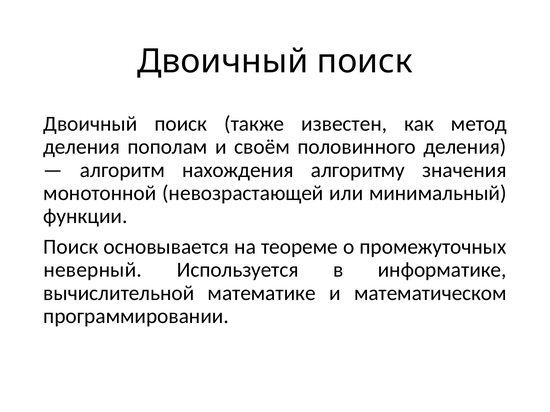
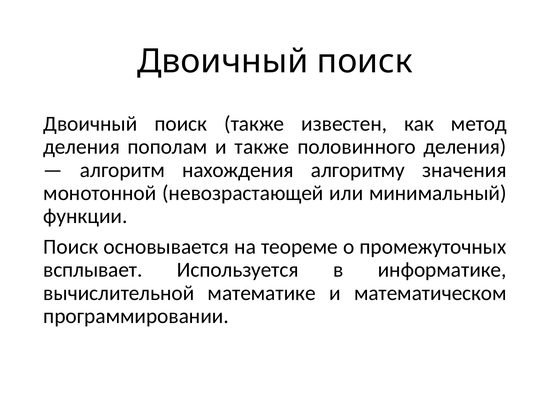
и своём: своём -> также
неверный: неверный -> всплывает
